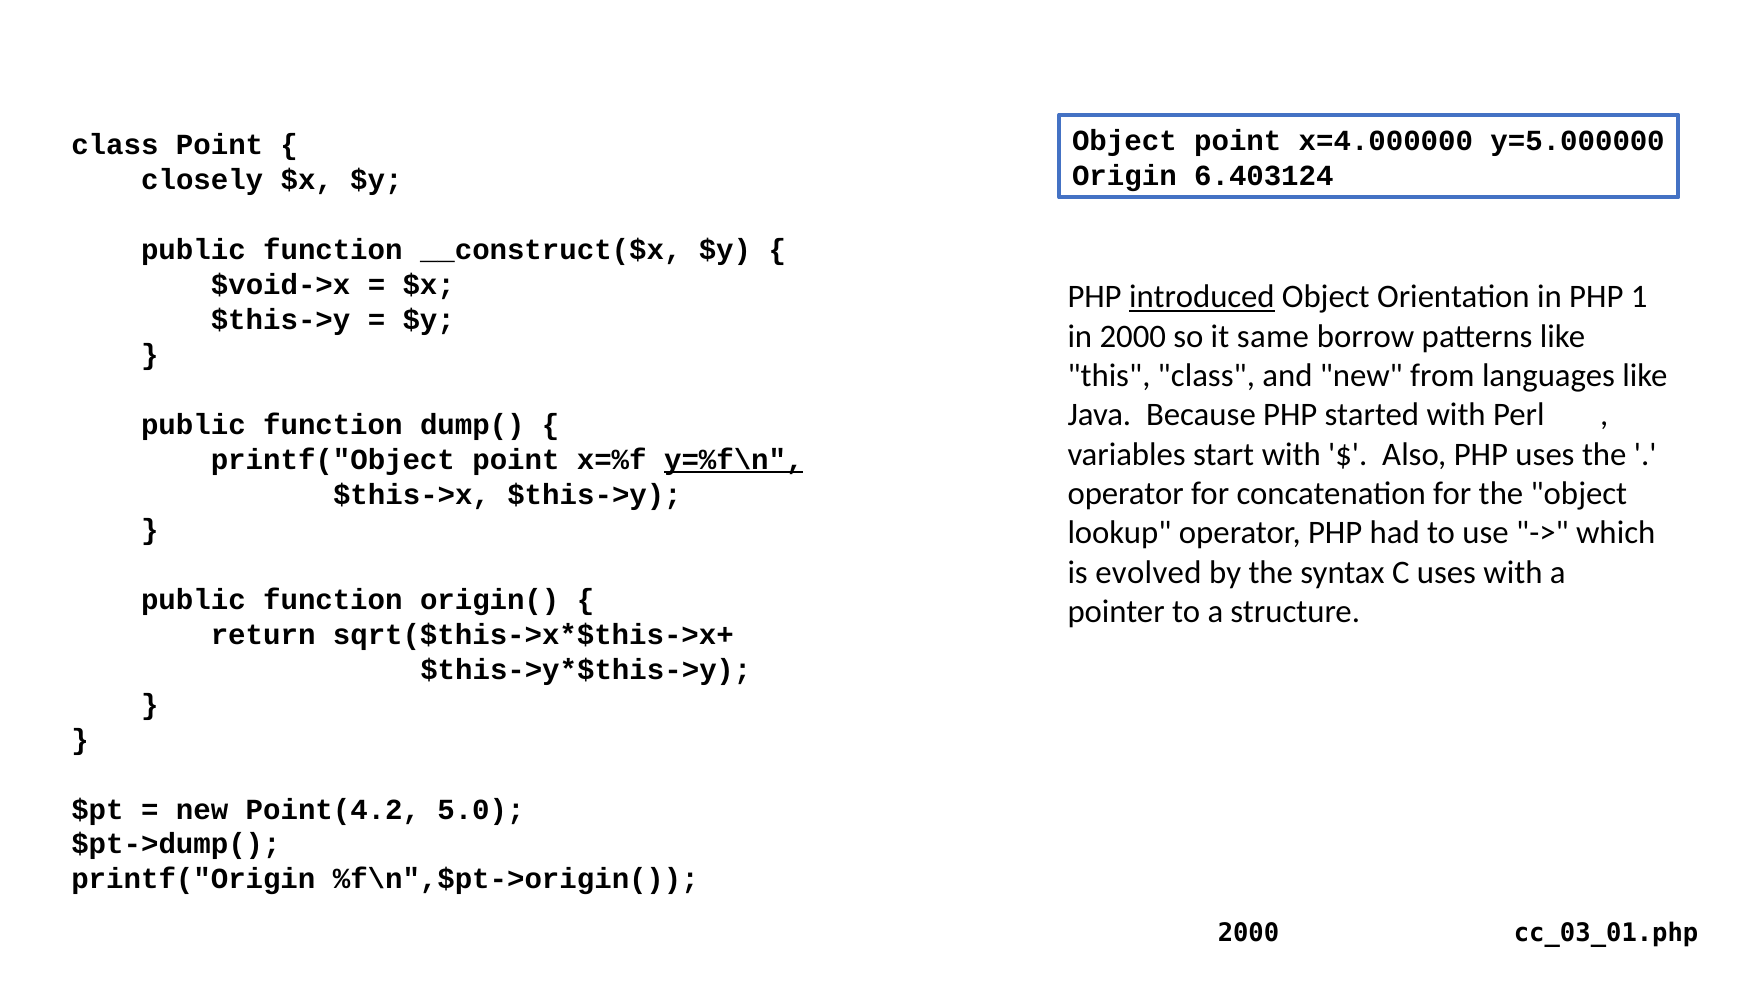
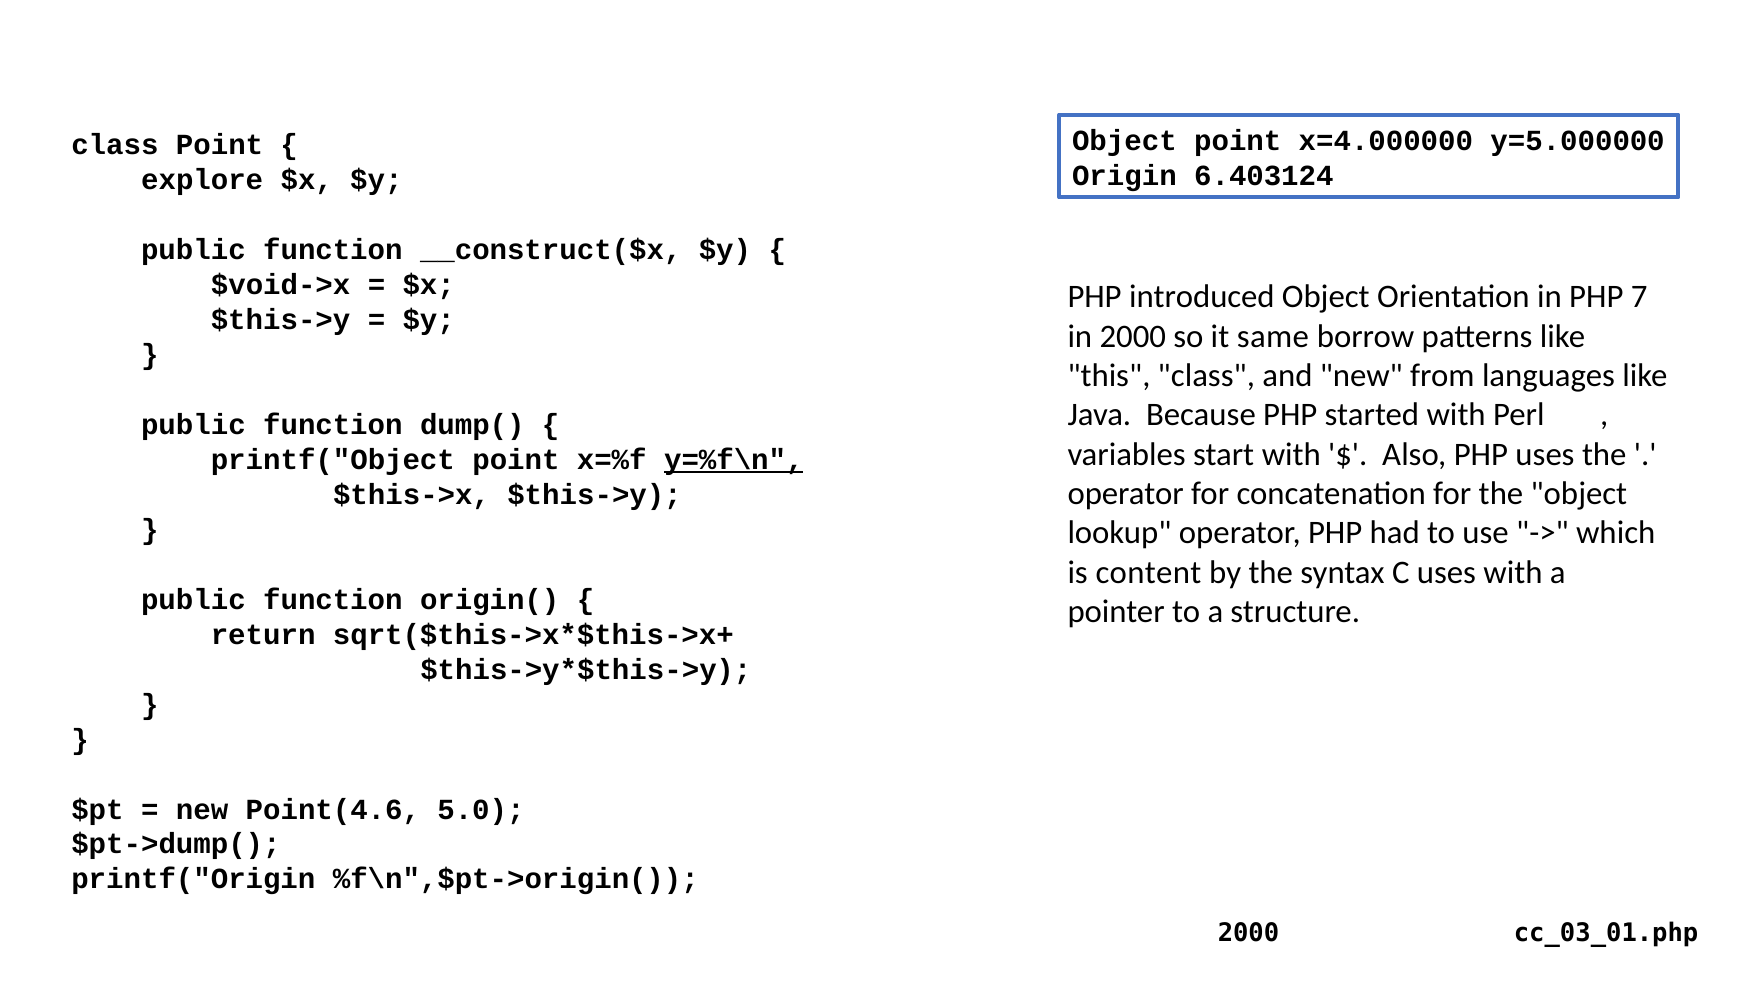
closely: closely -> explore
introduced underline: present -> none
1: 1 -> 7
evolved: evolved -> content
Point(4.2: Point(4.2 -> Point(4.6
